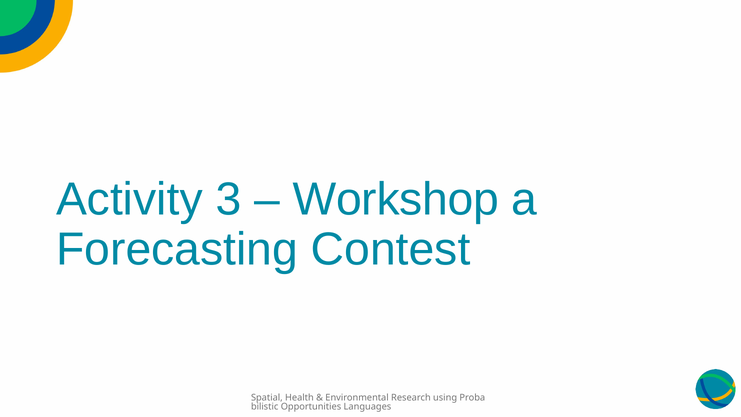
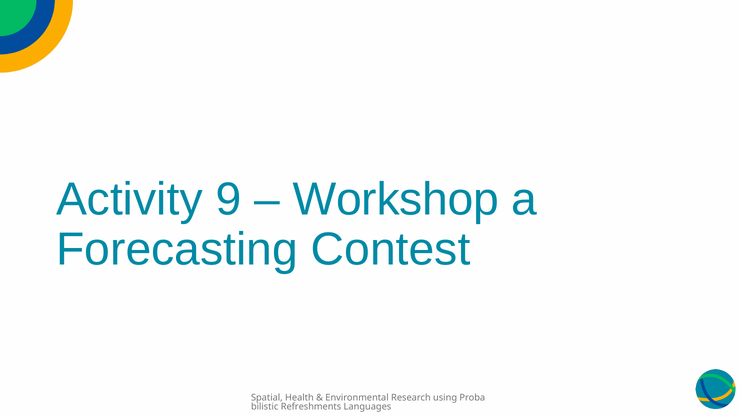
3: 3 -> 9
Opportunities: Opportunities -> Refreshments
